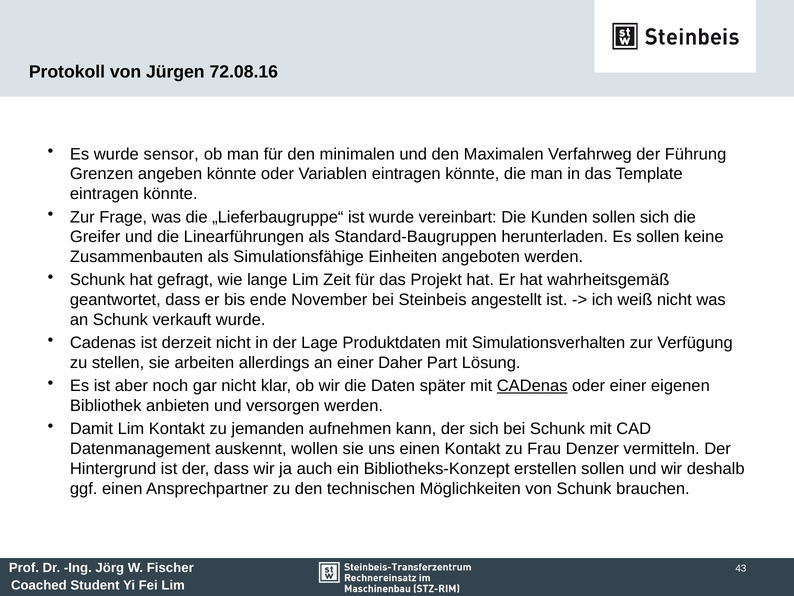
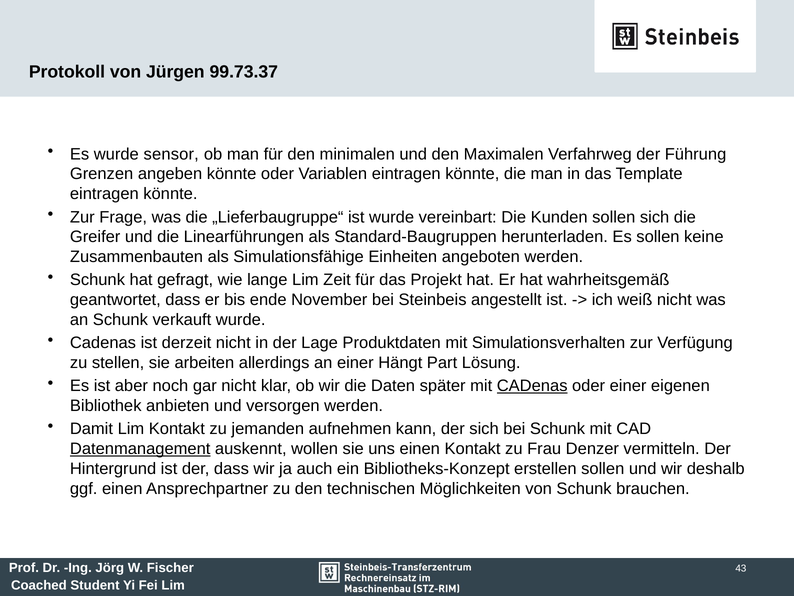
72.08.16: 72.08.16 -> 99.73.37
Daher: Daher -> Hängt
Datenmanagement underline: none -> present
